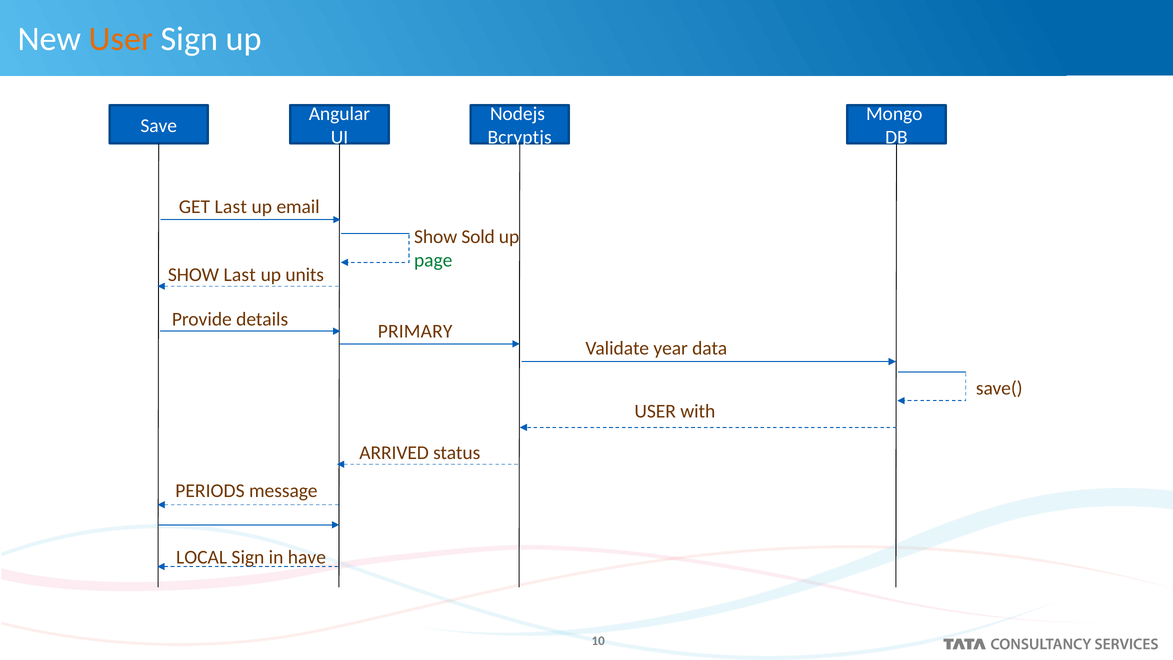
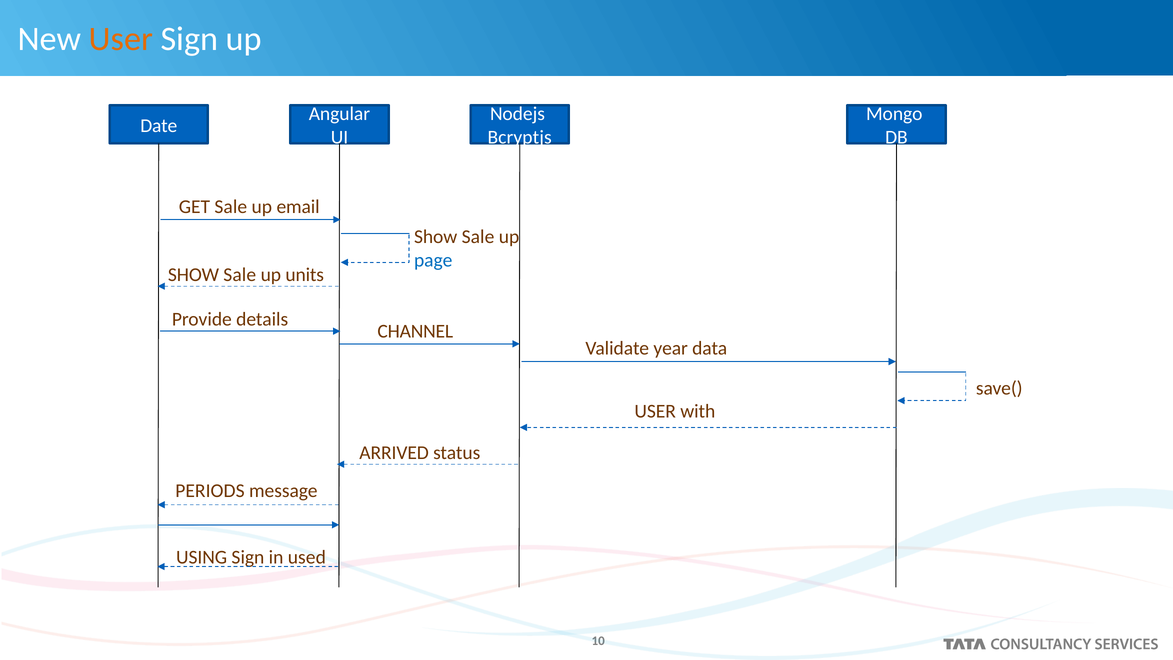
Save: Save -> Date
GET Last: Last -> Sale
Sold at (478, 237): Sold -> Sale
page colour: green -> blue
Last at (240, 275): Last -> Sale
PRIMARY: PRIMARY -> CHANNEL
LOCAL: LOCAL -> USING
have: have -> used
